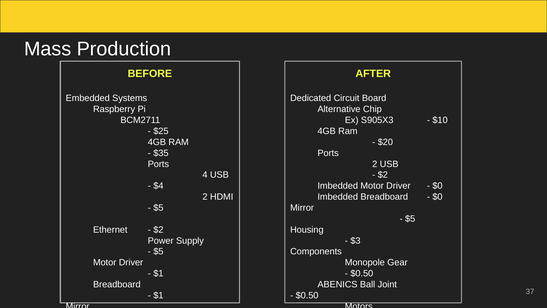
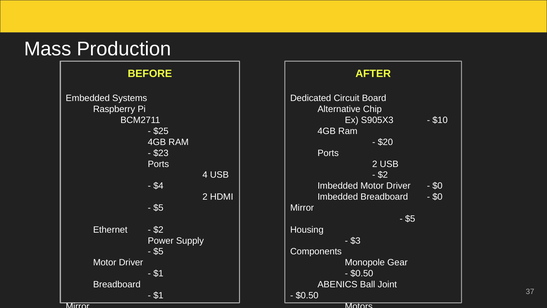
$35: $35 -> $23
